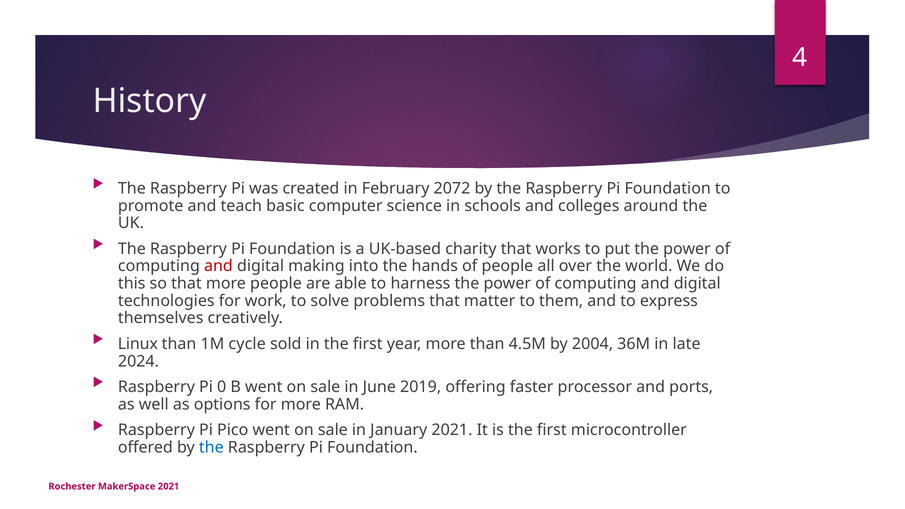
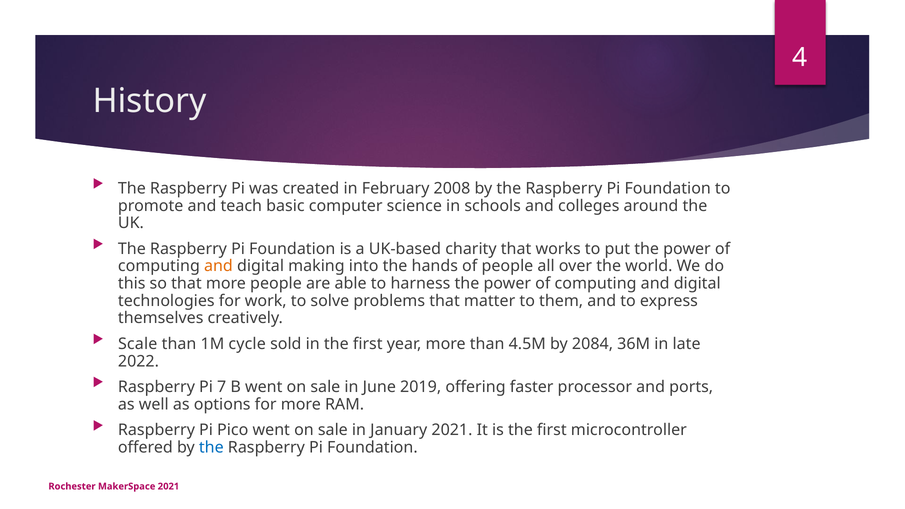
2072: 2072 -> 2008
and at (218, 266) colour: red -> orange
Linux: Linux -> Scale
2004: 2004 -> 2084
2024: 2024 -> 2022
0: 0 -> 7
